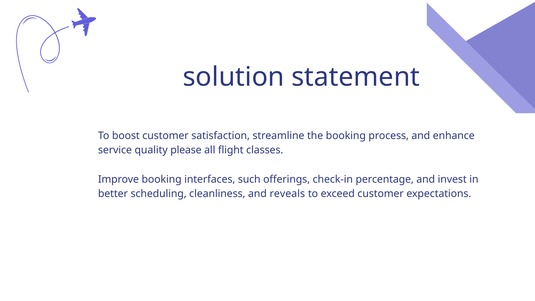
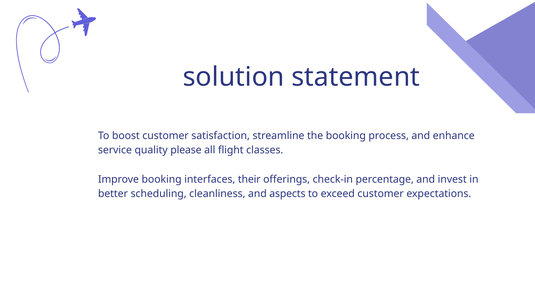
such: such -> their
reveals: reveals -> aspects
